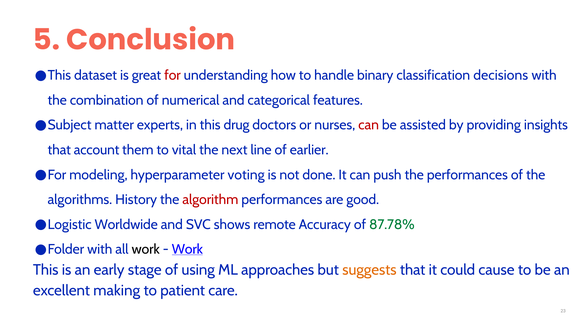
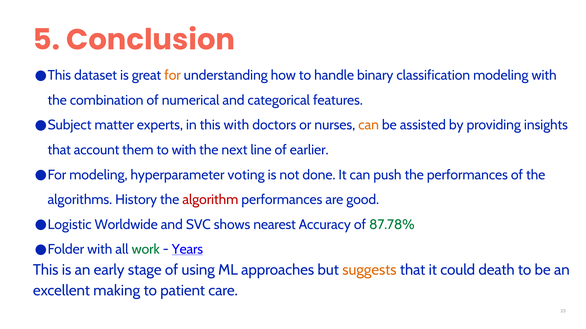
for at (172, 76) colour: red -> orange
classification decisions: decisions -> modeling
this drug: drug -> with
can at (369, 125) colour: red -> orange
to vital: vital -> with
remote: remote -> nearest
work at (146, 250) colour: black -> green
Work at (187, 250): Work -> Years
cause: cause -> death
